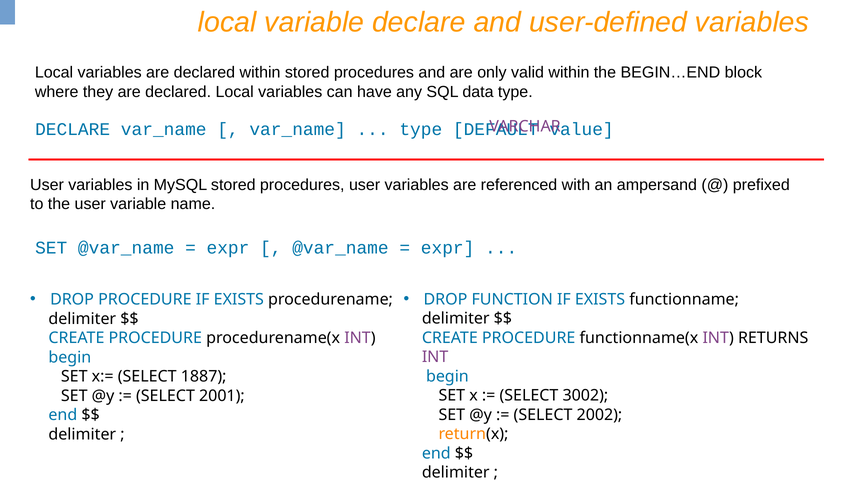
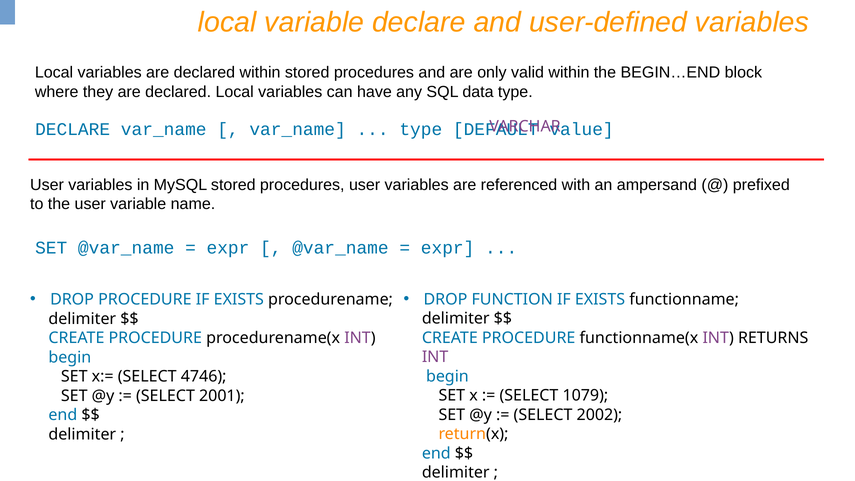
1887: 1887 -> 4746
3002: 3002 -> 1079
